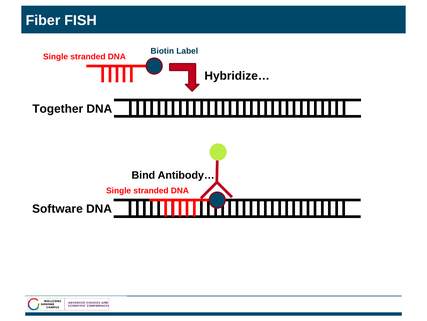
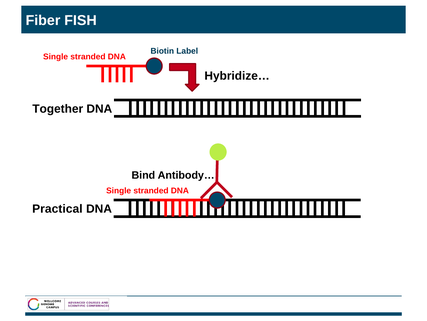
Software: Software -> Practical
